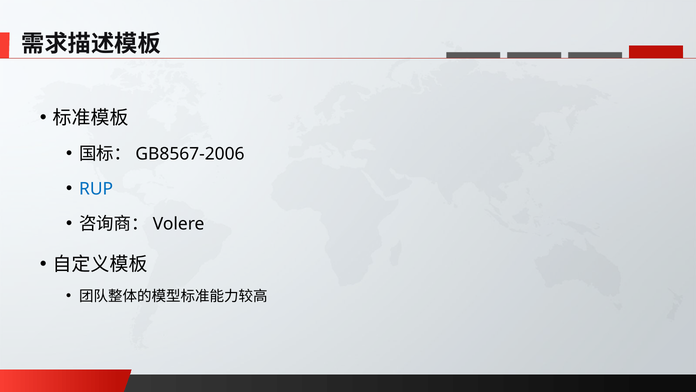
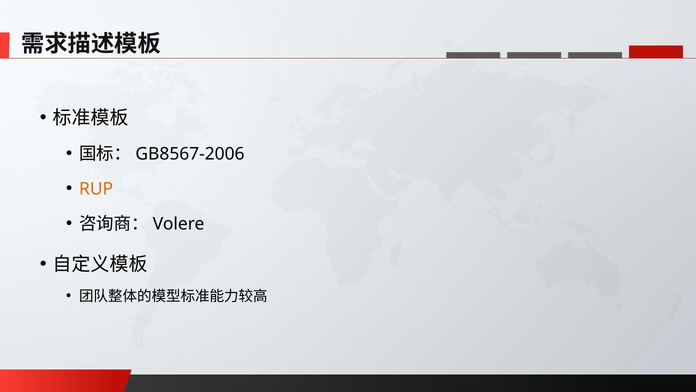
RUP colour: blue -> orange
